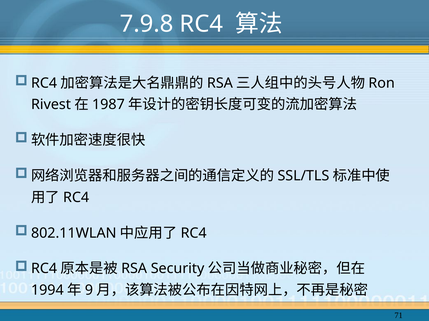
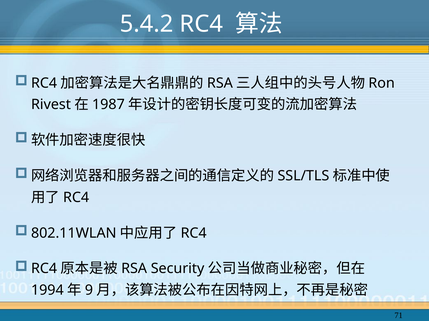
7.9.8: 7.9.8 -> 5.4.2
